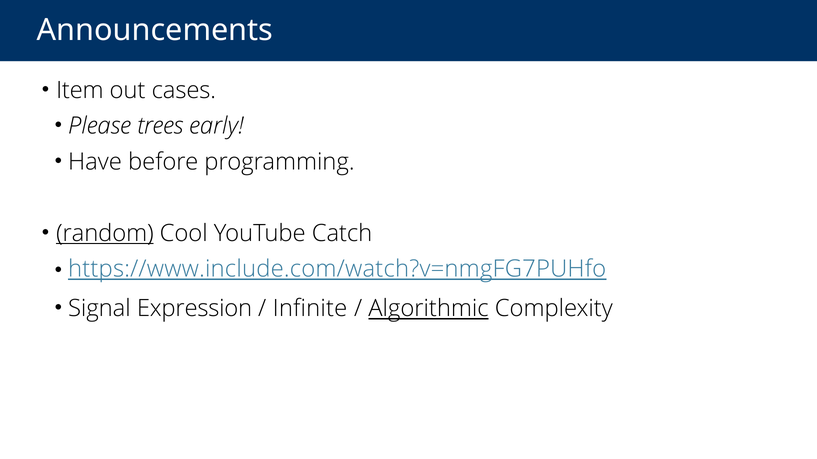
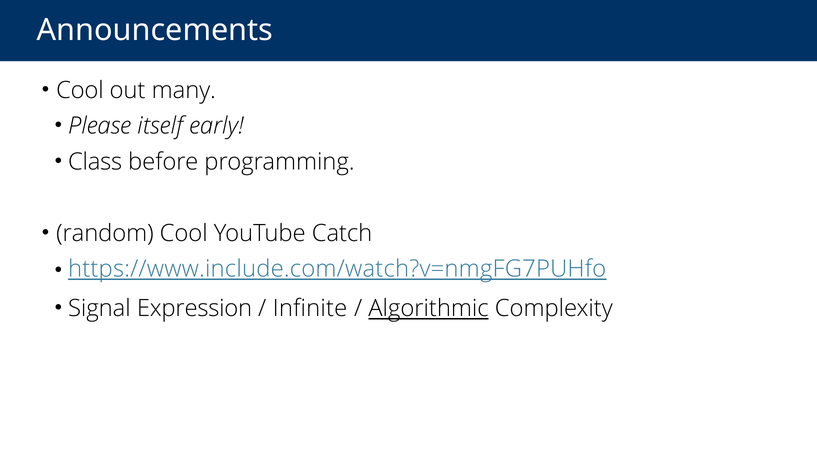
Item at (80, 91): Item -> Cool
cases: cases -> many
trees: trees -> itself
Have: Have -> Class
random underline: present -> none
